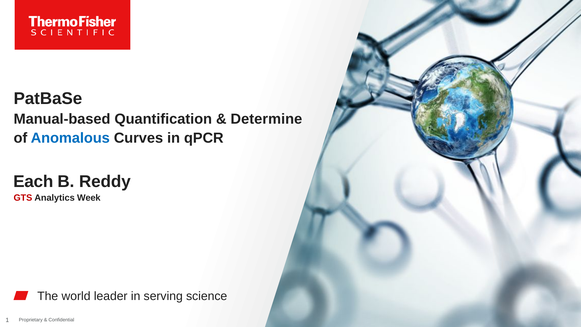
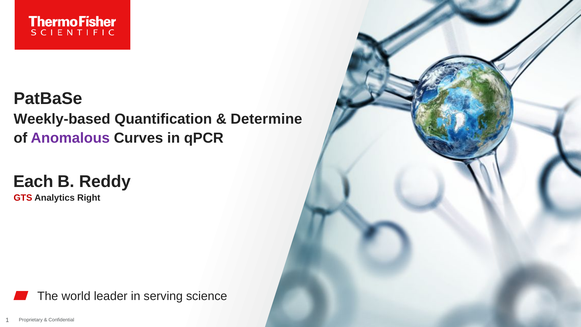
Manual-based: Manual-based -> Weekly-based
Anomalous colour: blue -> purple
Week: Week -> Right
